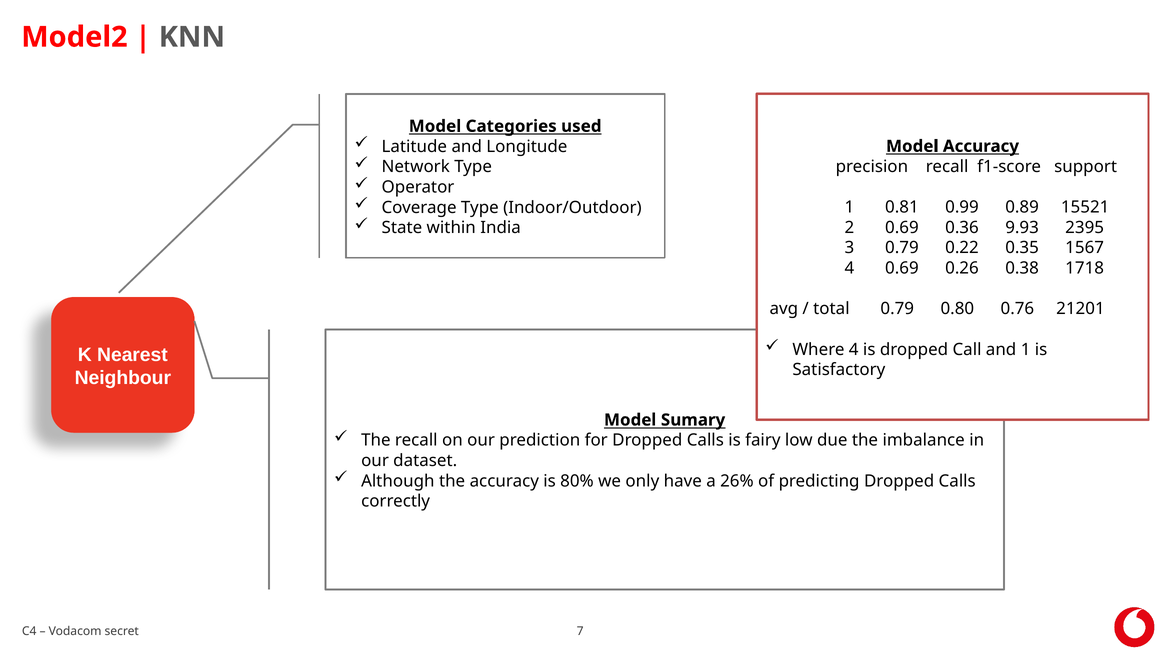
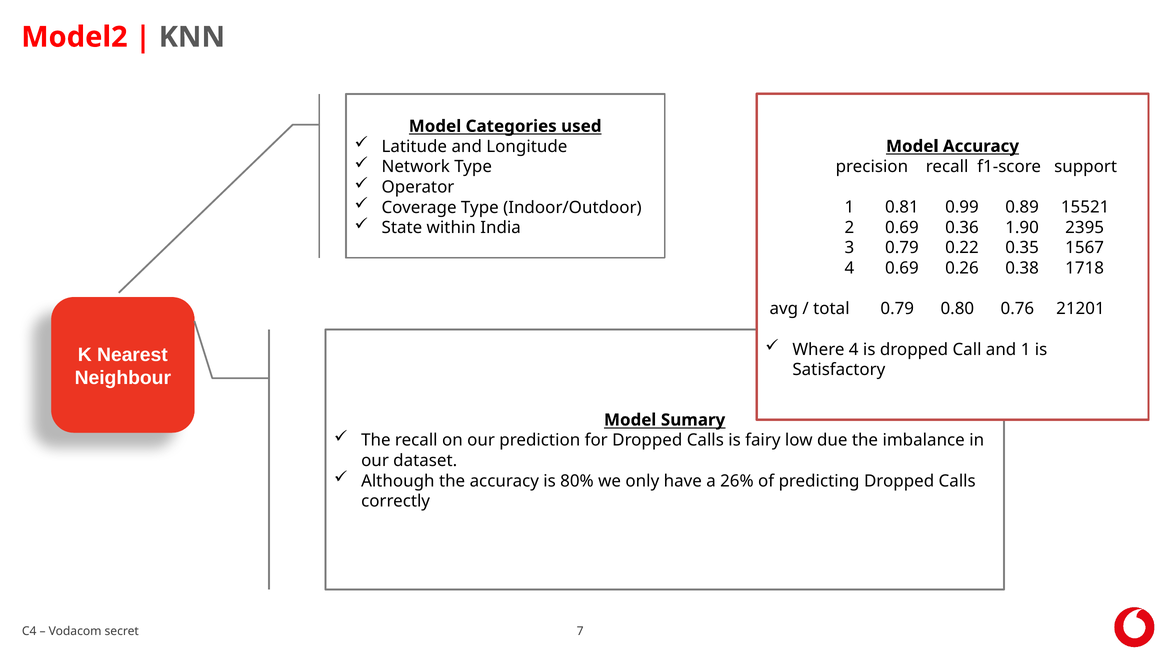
9.93: 9.93 -> 1.90
